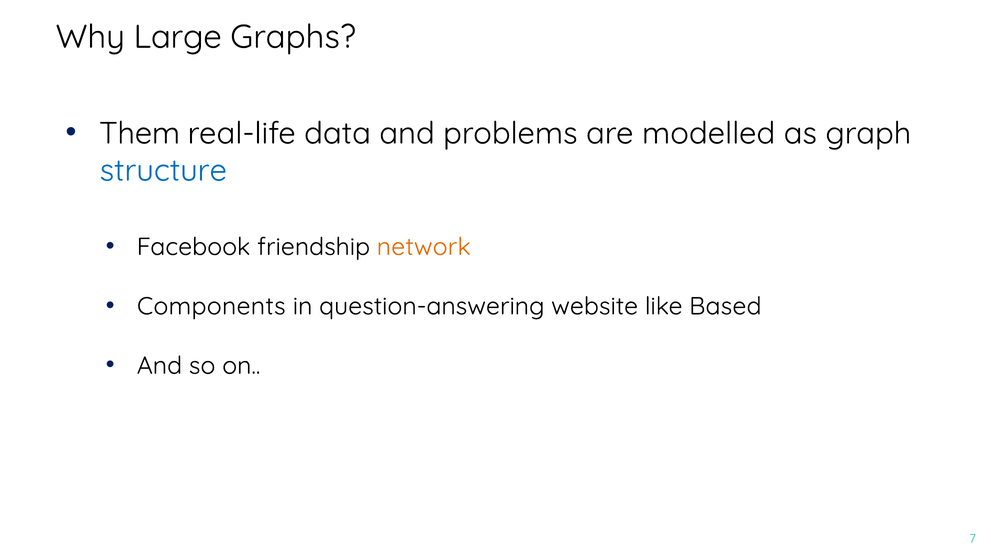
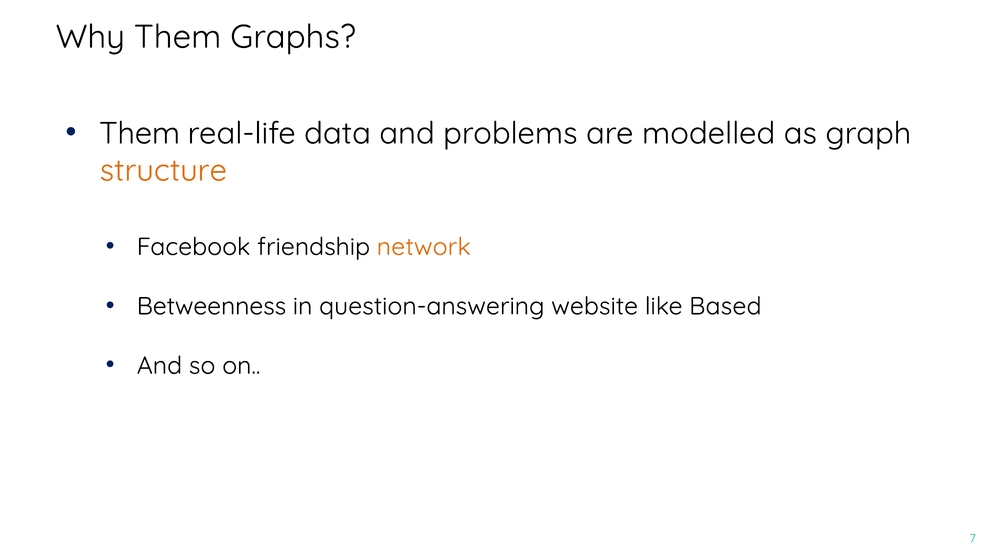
Why Large: Large -> Them
structure colour: blue -> orange
Components: Components -> Betweenness
